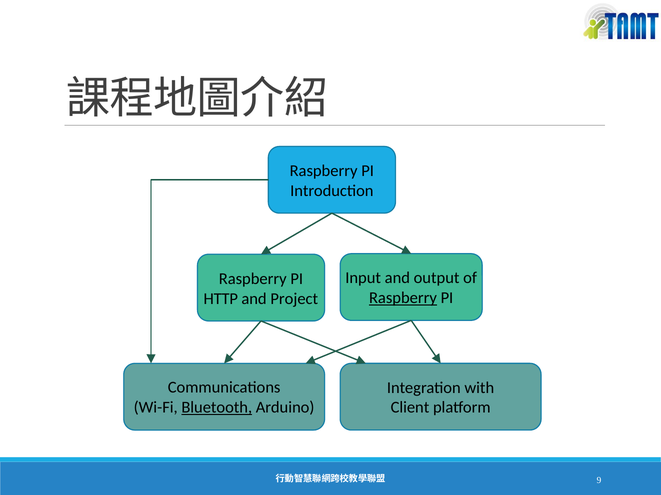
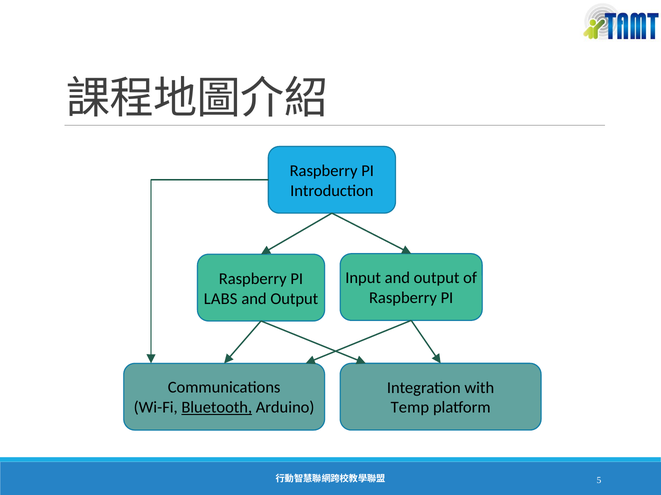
Raspberry at (403, 298) underline: present -> none
HTTP: HTTP -> LABS
Project at (294, 299): Project -> Output
Client: Client -> Temp
9: 9 -> 5
